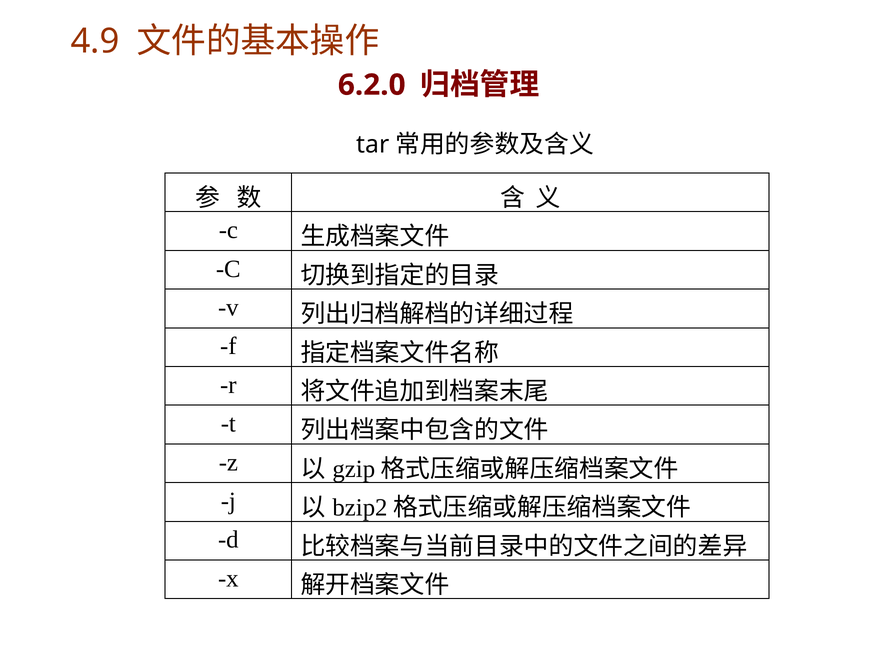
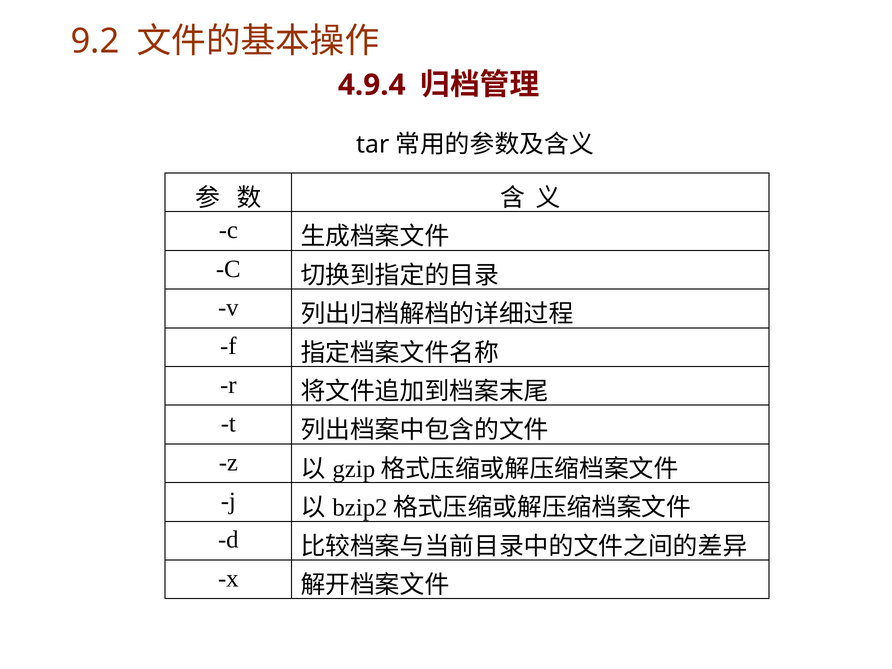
4.9: 4.9 -> 9.2
6.2.0: 6.2.0 -> 4.9.4
